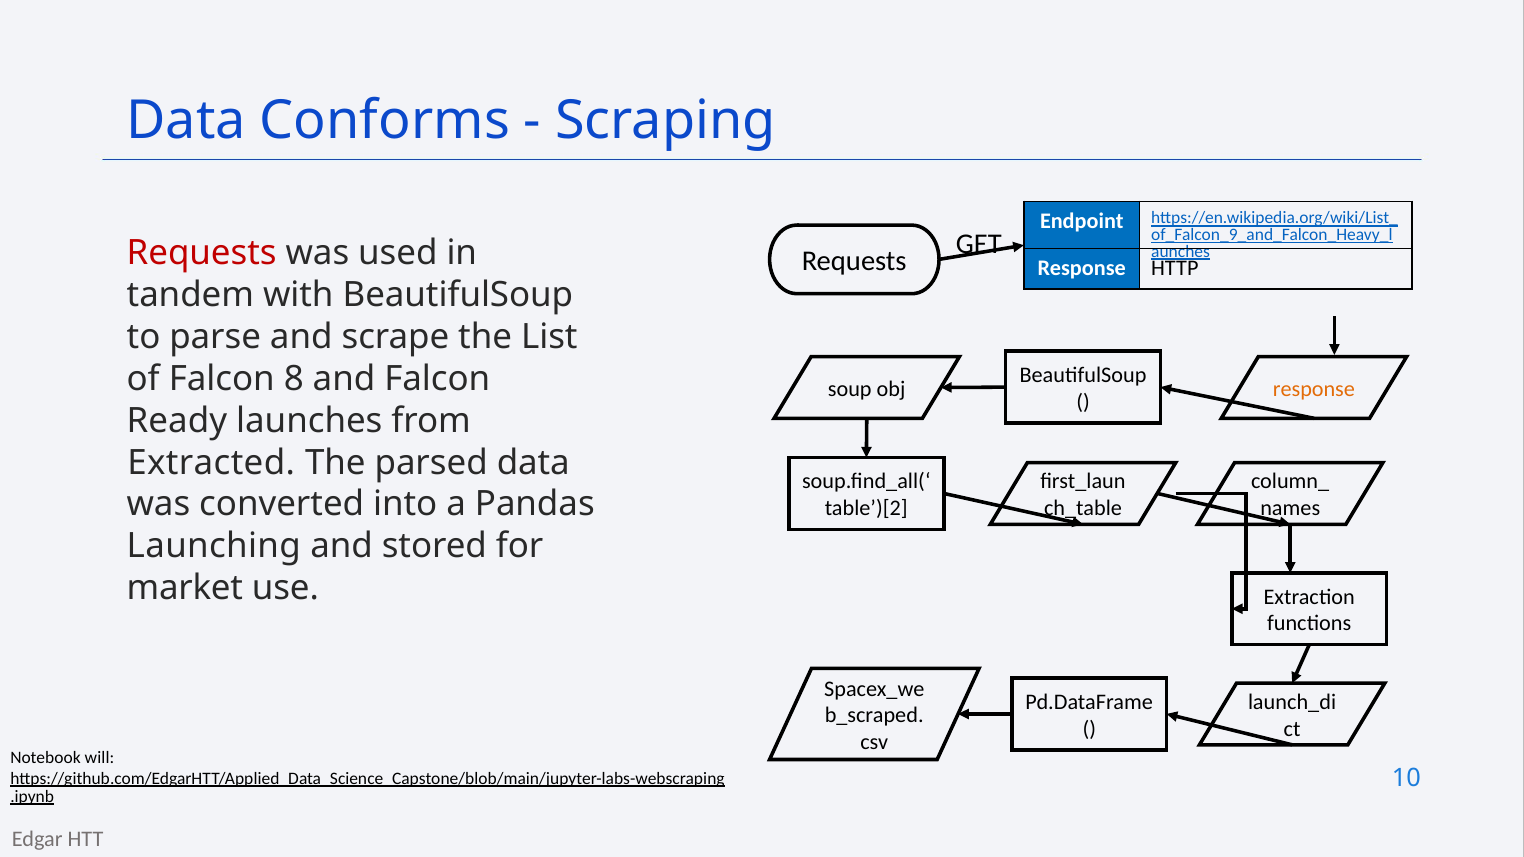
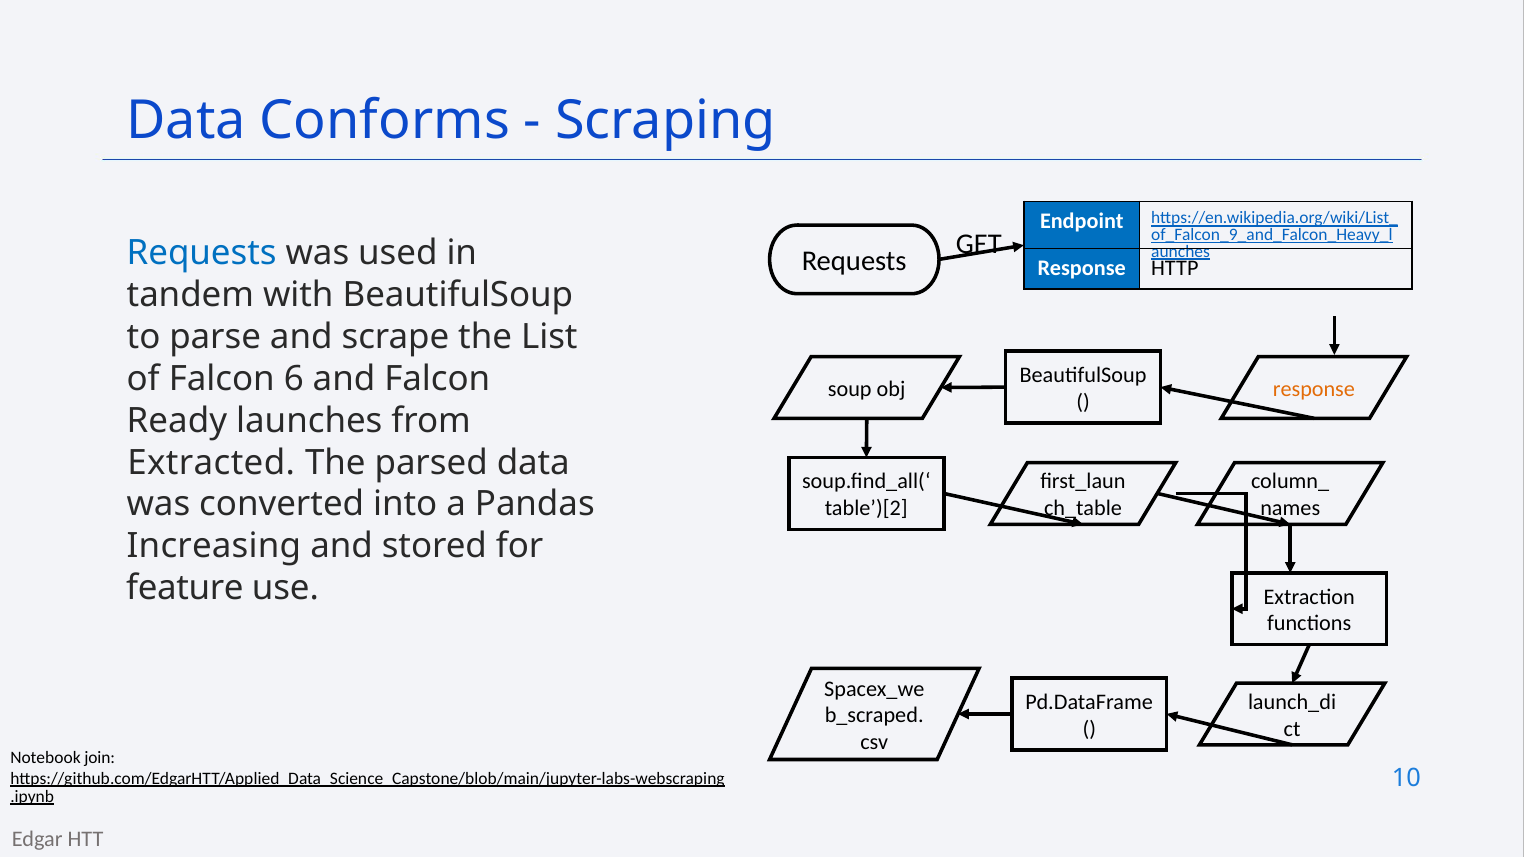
Requests at (202, 253) colour: red -> blue
8: 8 -> 6
Launching: Launching -> Increasing
market: market -> feature
will: will -> join
